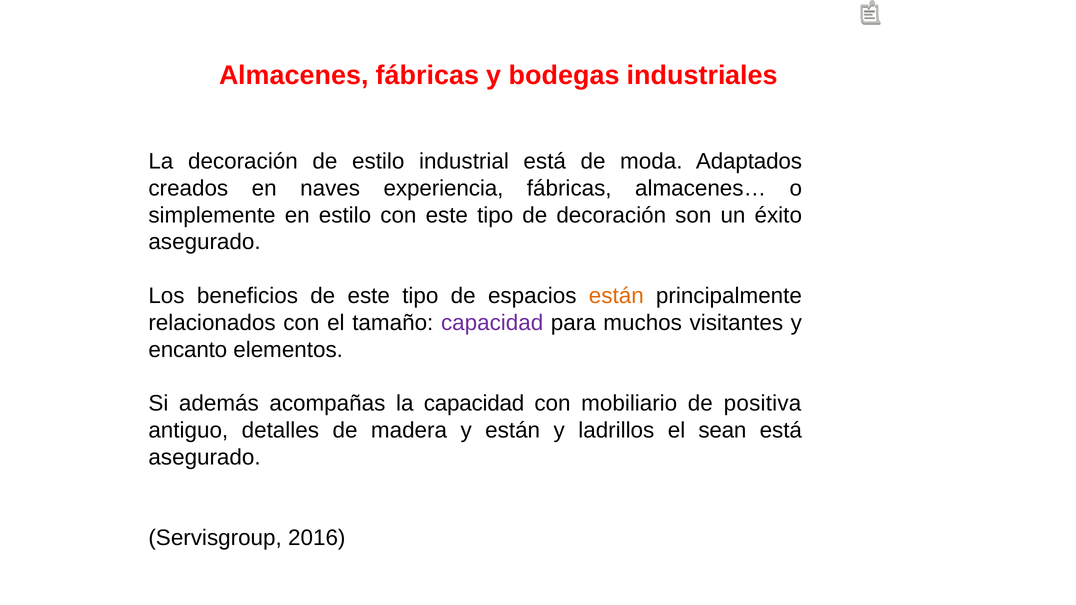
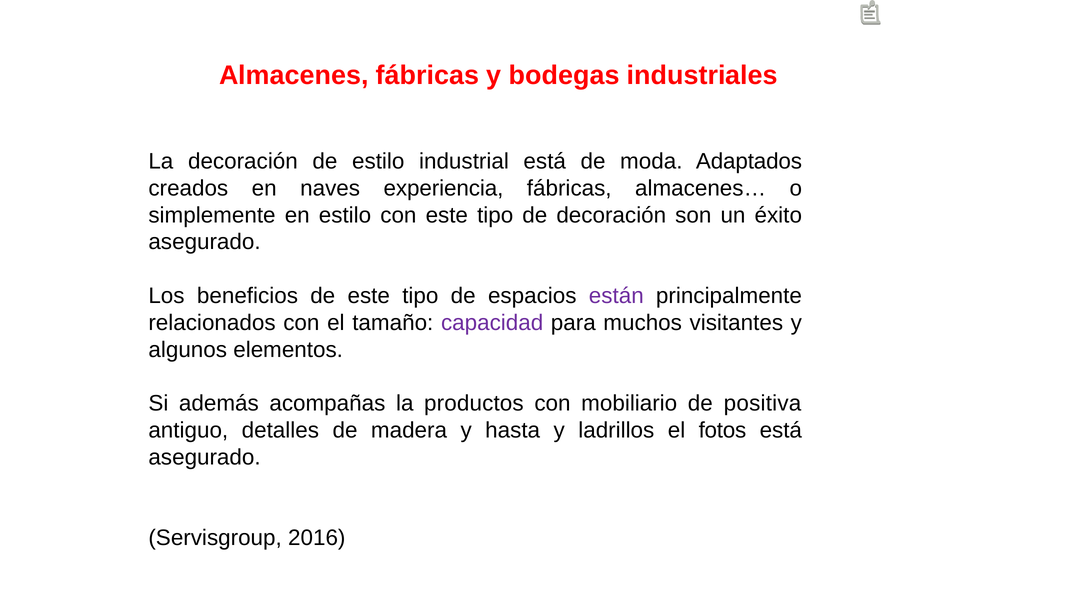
están at (616, 296) colour: orange -> purple
encanto: encanto -> algunos
la capacidad: capacidad -> productos
y están: están -> hasta
sean: sean -> fotos
